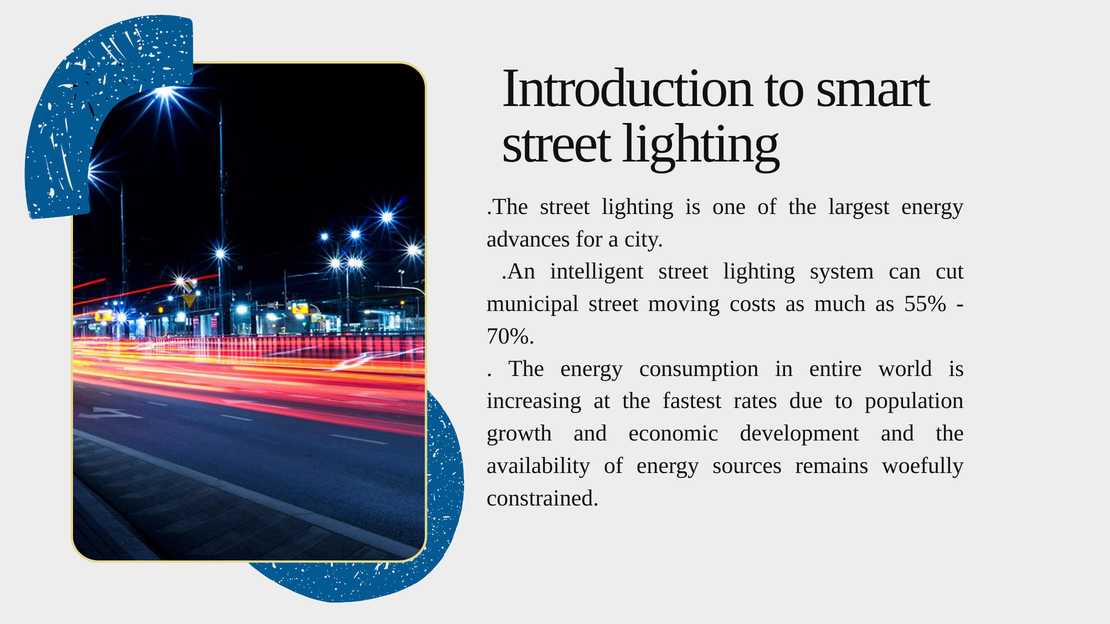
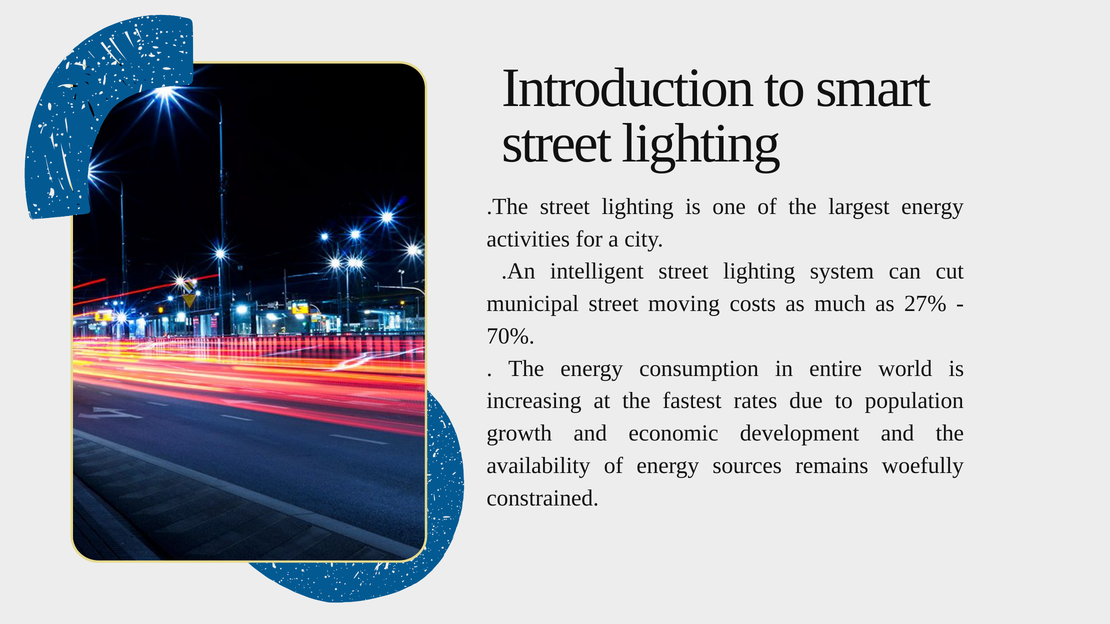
advances: advances -> activities
55%: 55% -> 27%
